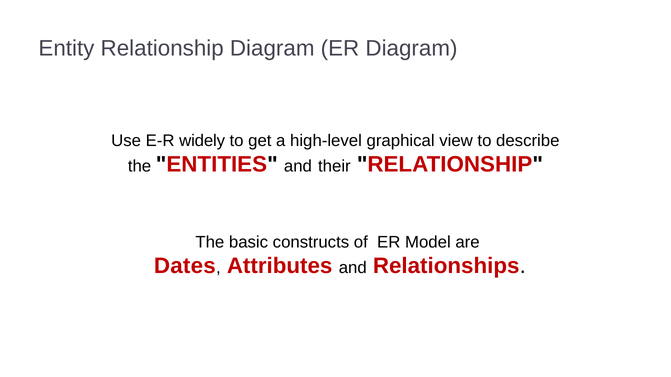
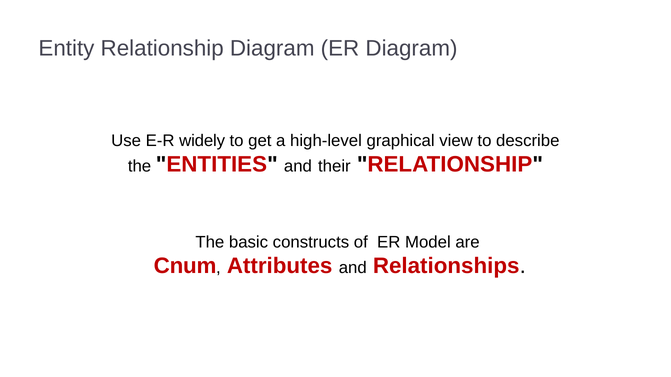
Dates: Dates -> Cnum
